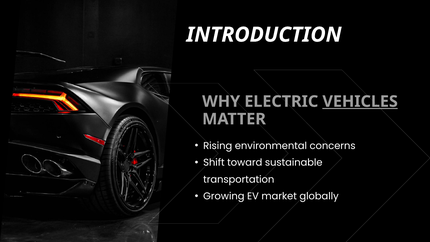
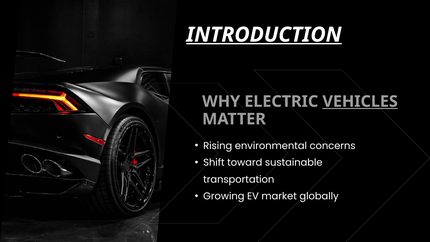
INTRODUCTION underline: none -> present
